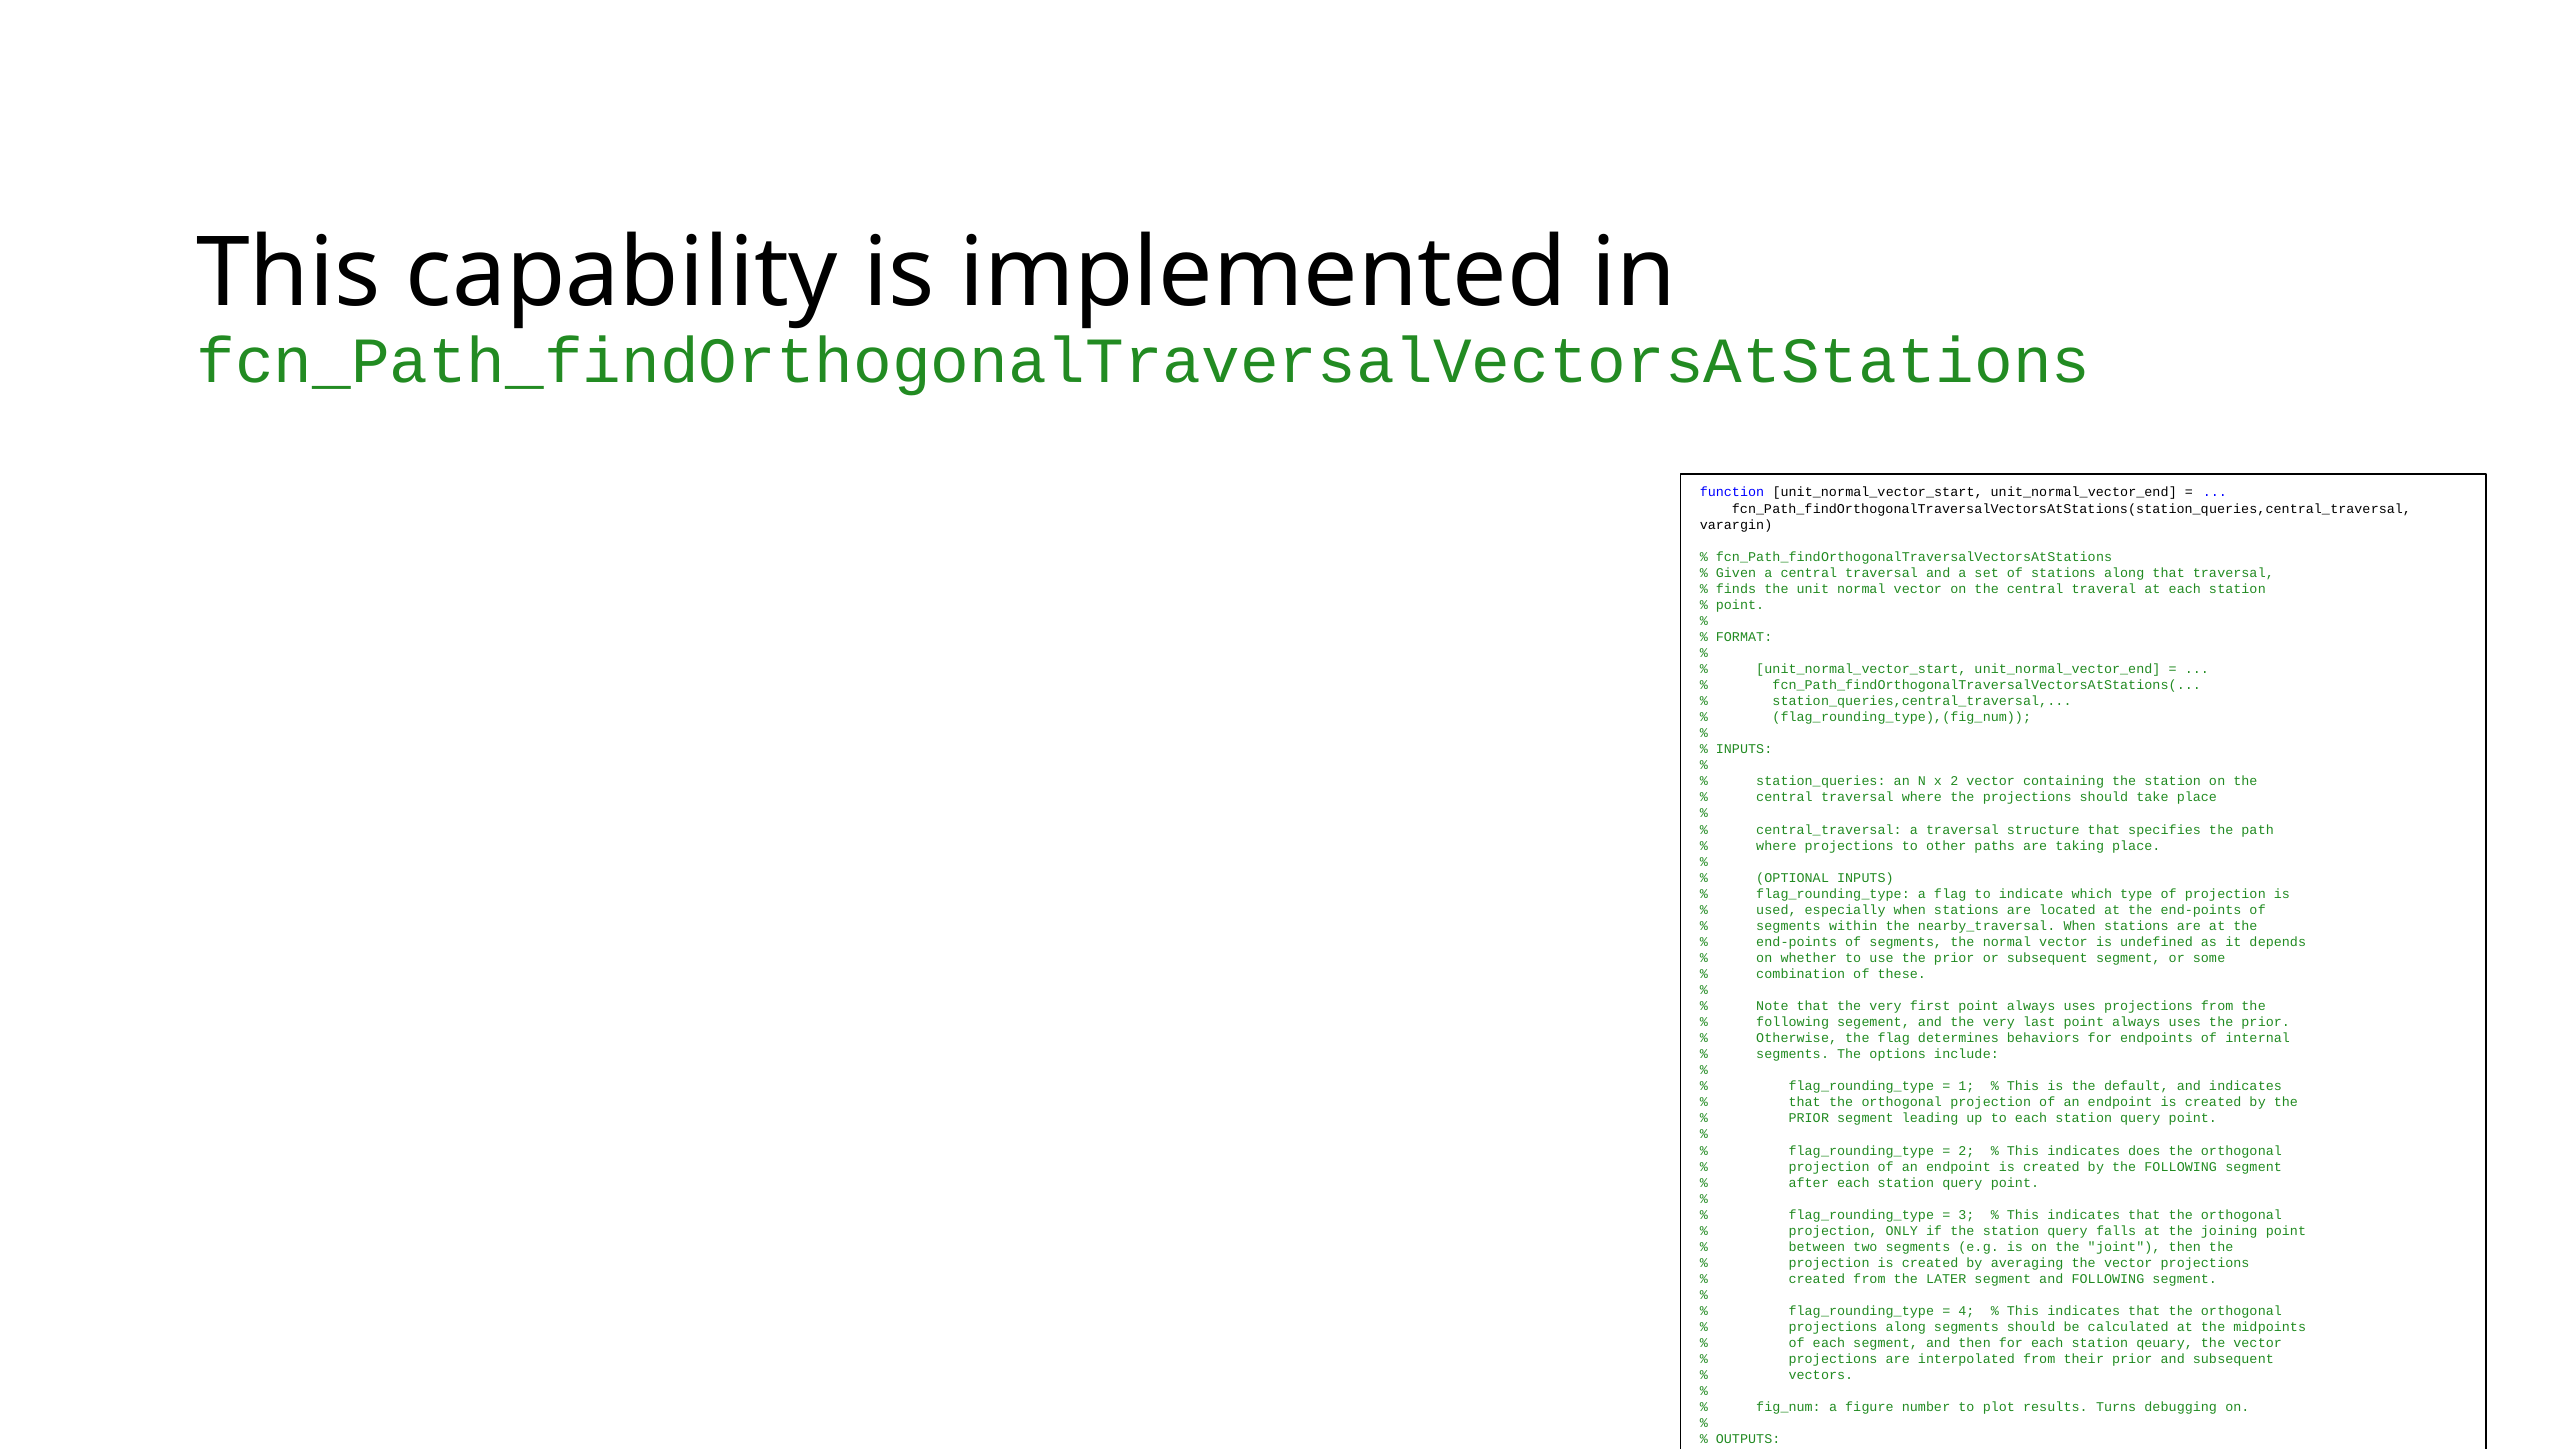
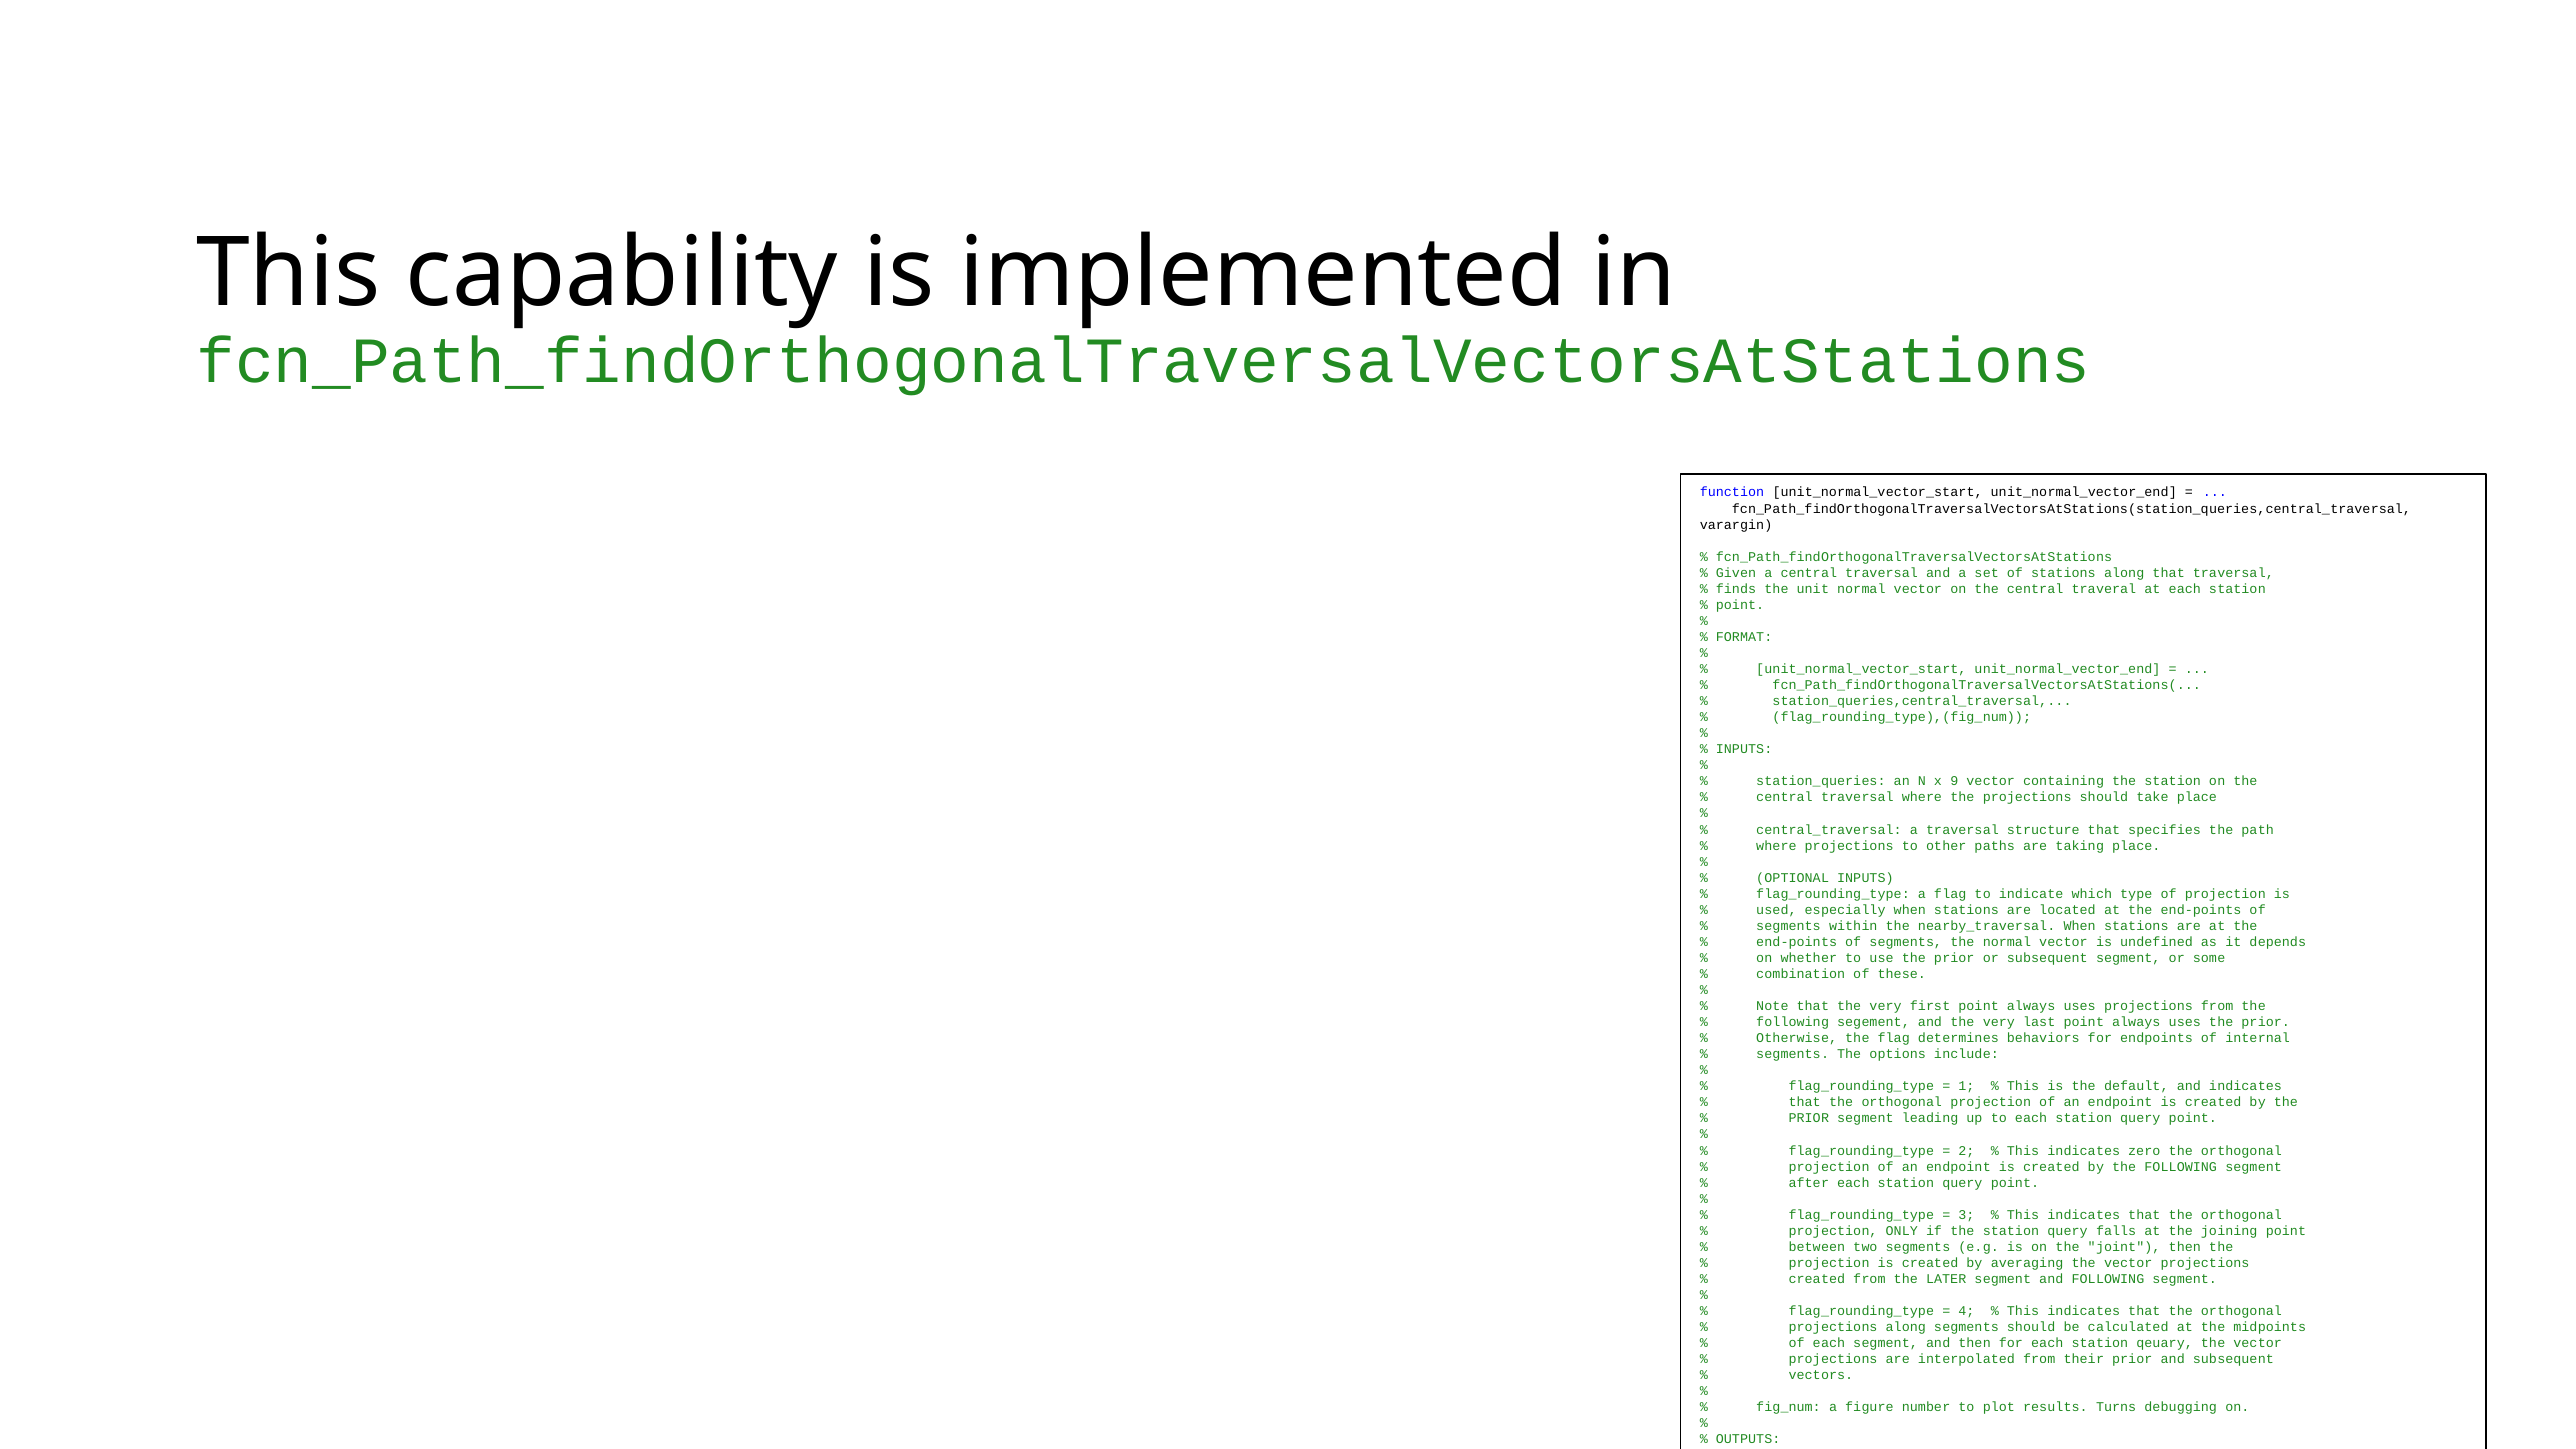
x 2: 2 -> 9
does: does -> zero
